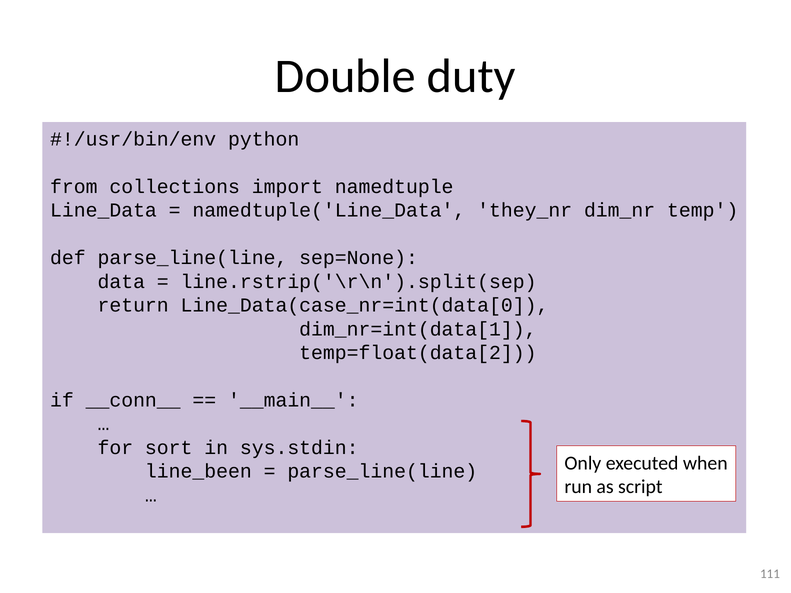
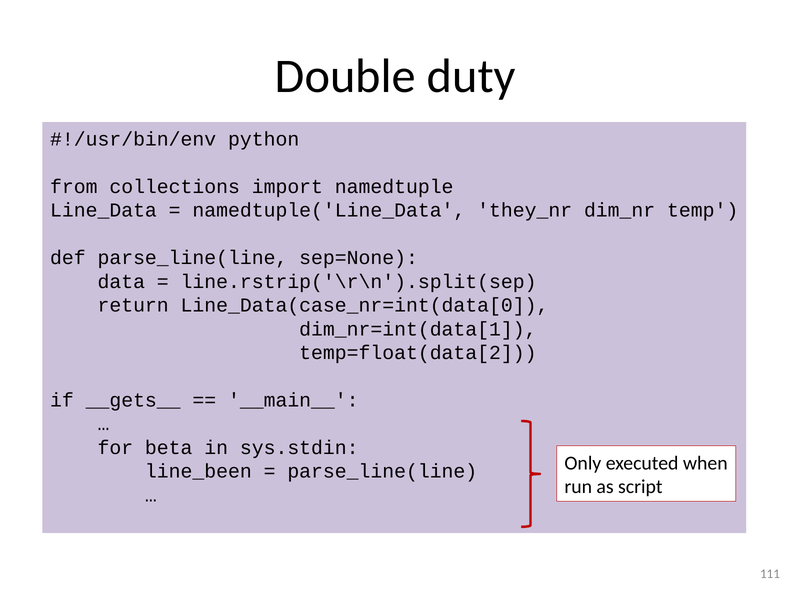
__conn__: __conn__ -> __gets__
sort: sort -> beta
